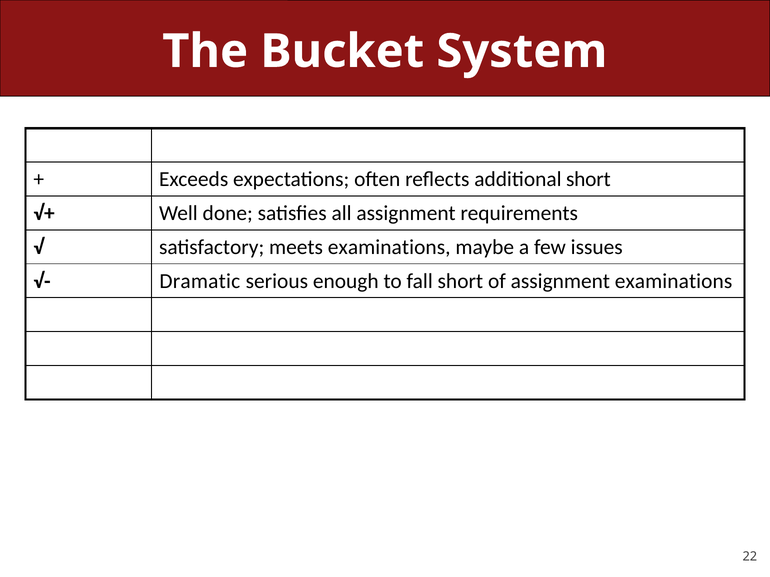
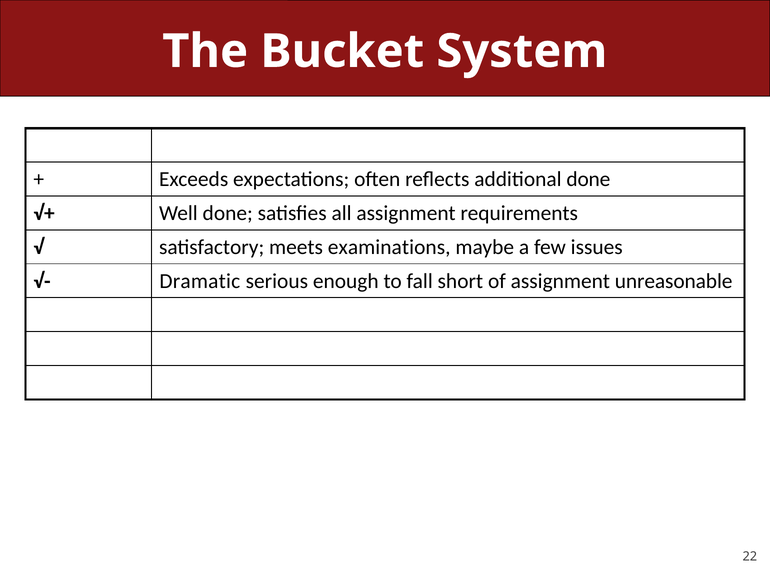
additional short: short -> done
assignment examinations: examinations -> unreasonable
